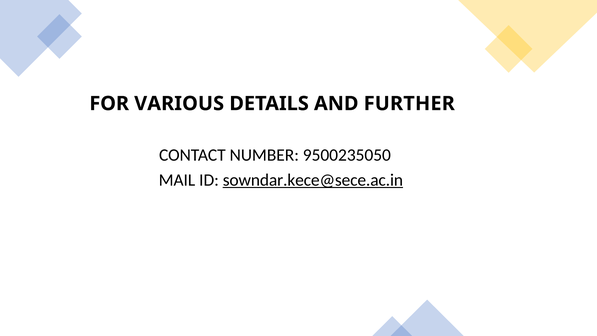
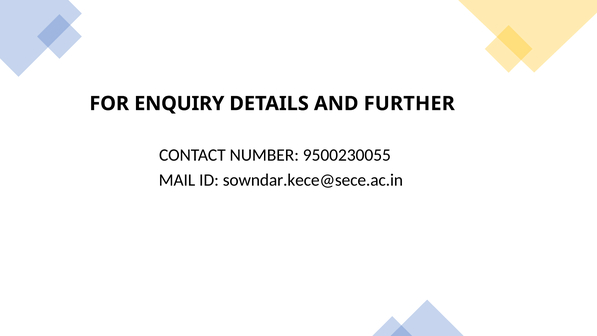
VARIOUS: VARIOUS -> ENQUIRY
9500235050: 9500235050 -> 9500230055
sowndar.kece@sece.ac.in underline: present -> none
